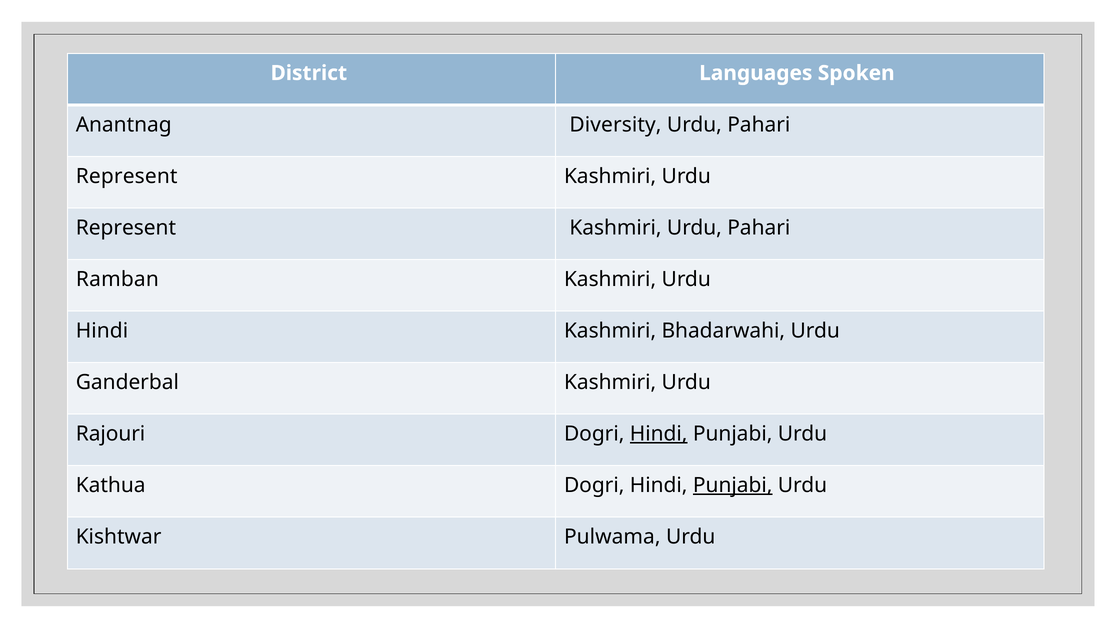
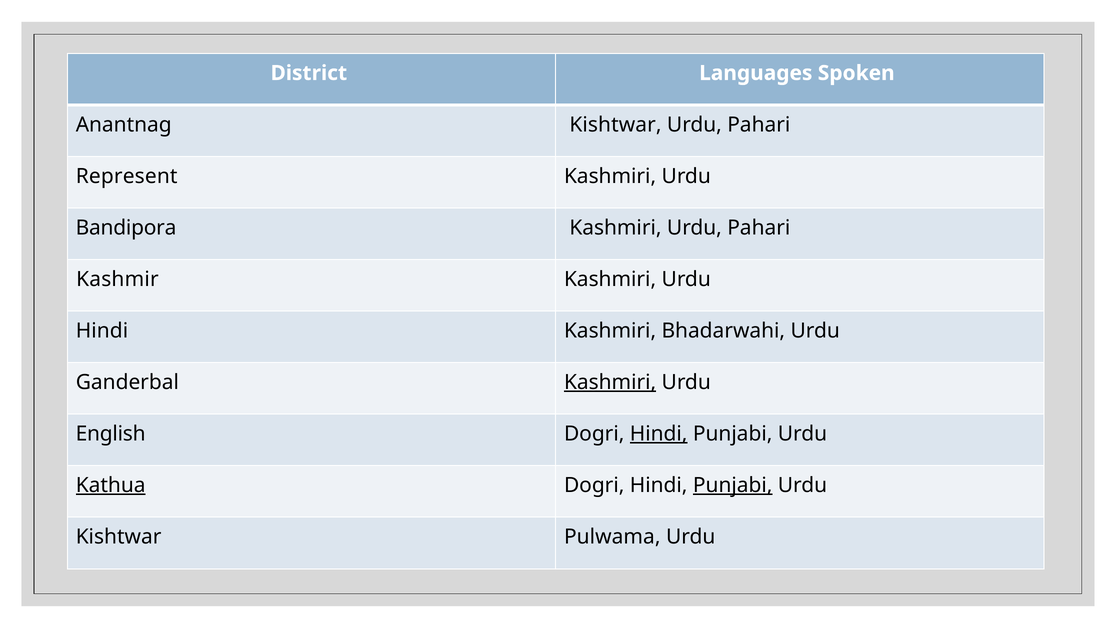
Anantnag Diversity: Diversity -> Kishtwar
Represent at (126, 228): Represent -> Bandipora
Ramban: Ramban -> Kashmir
Kashmiri at (610, 382) underline: none -> present
Rajouri: Rajouri -> English
Kathua underline: none -> present
